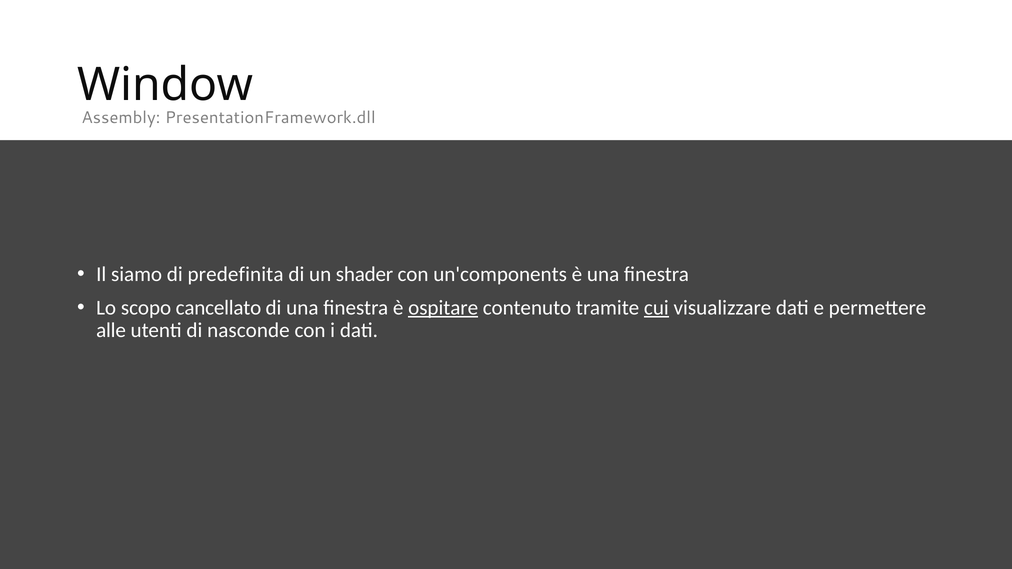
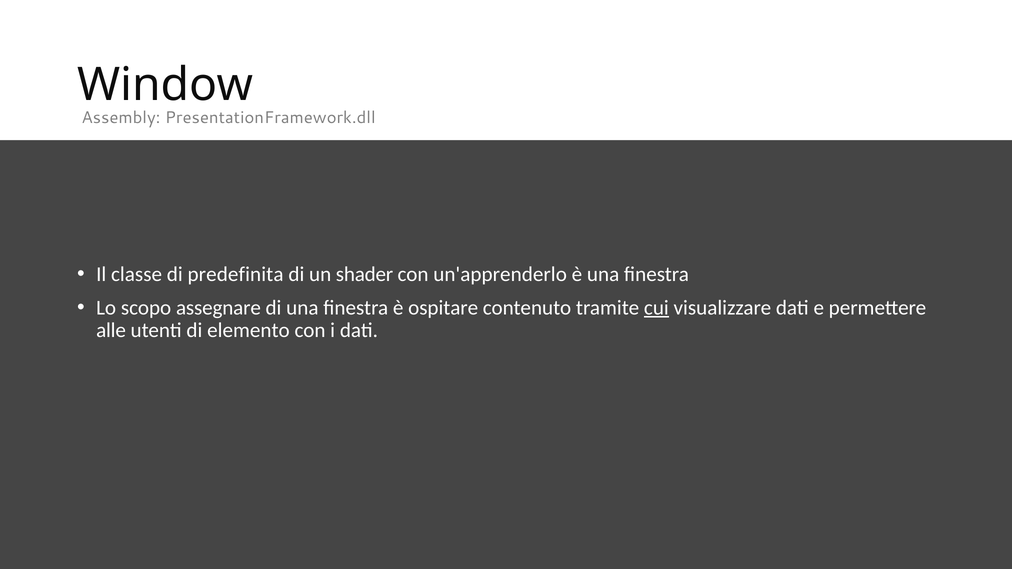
siamo: siamo -> classe
un'components: un'components -> un'apprenderlo
cancellato: cancellato -> assegnare
ospitare underline: present -> none
nasconde: nasconde -> elemento
